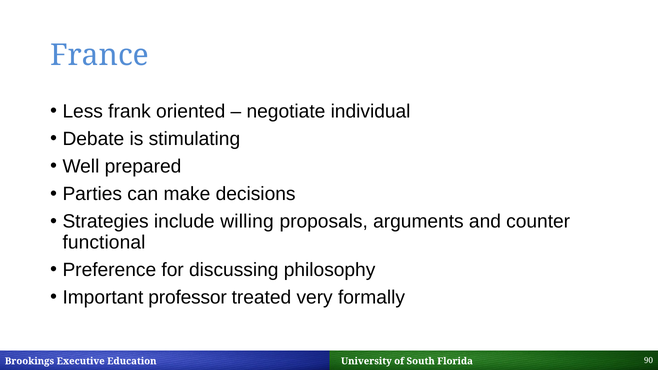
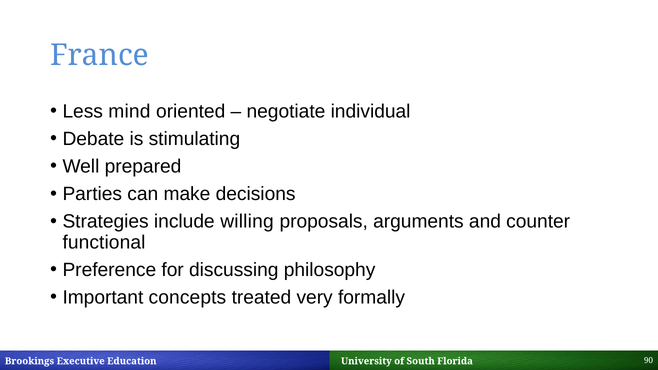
frank: frank -> mind
professor: professor -> concepts
